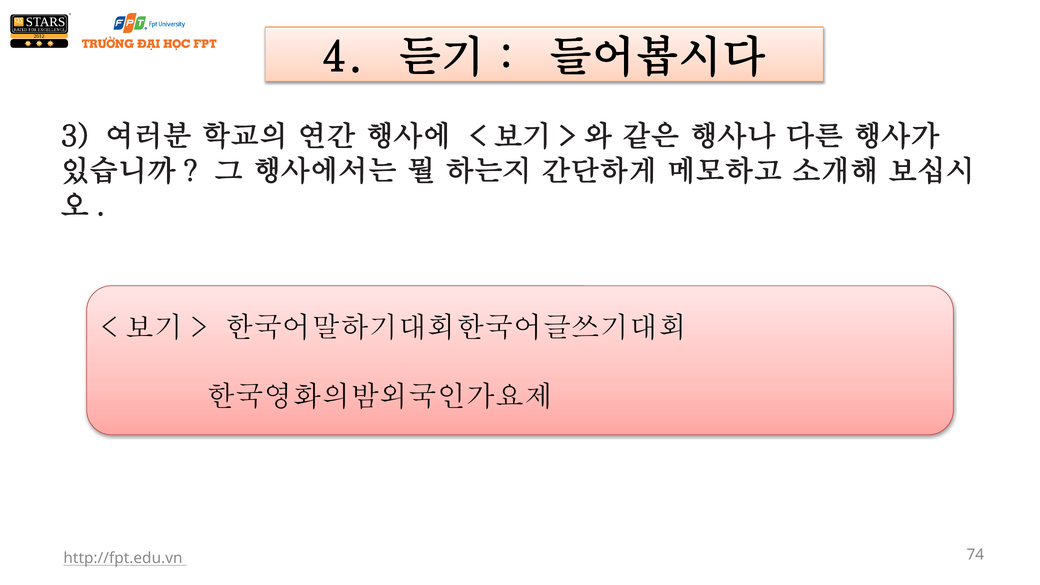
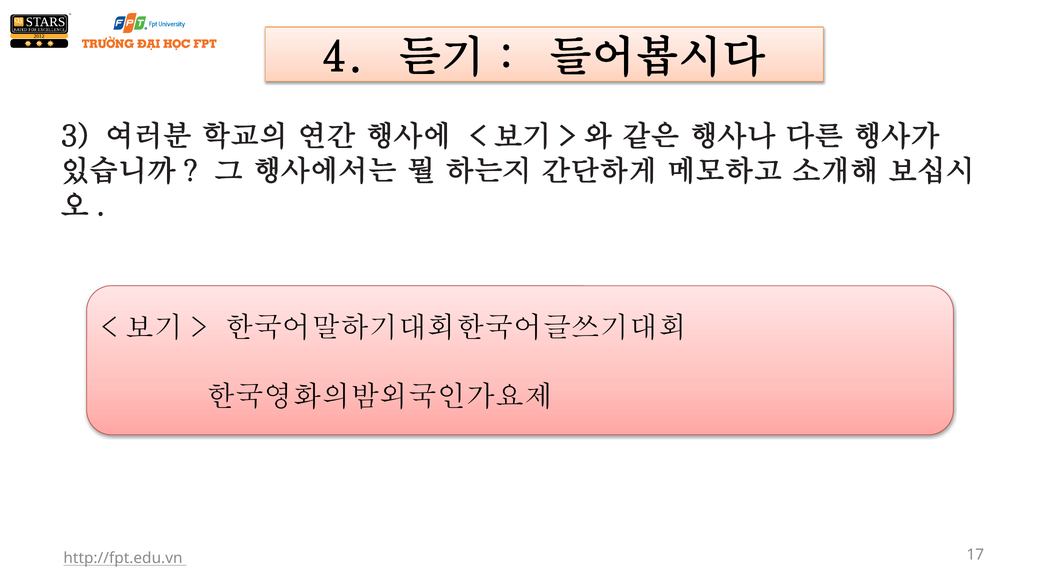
74: 74 -> 17
